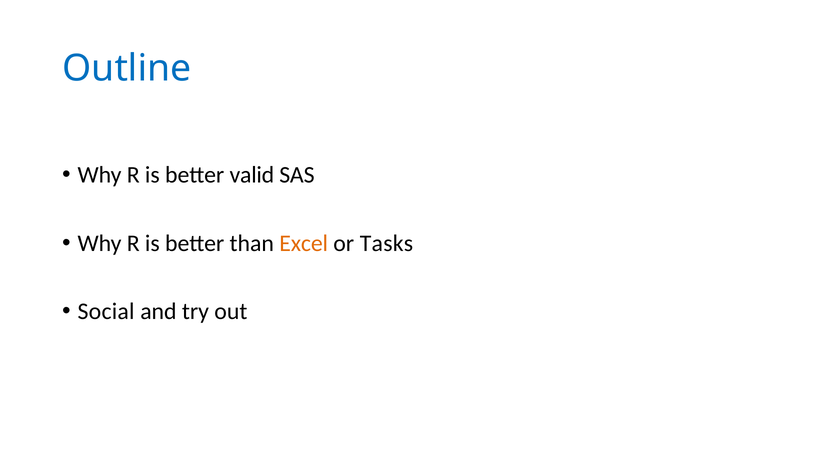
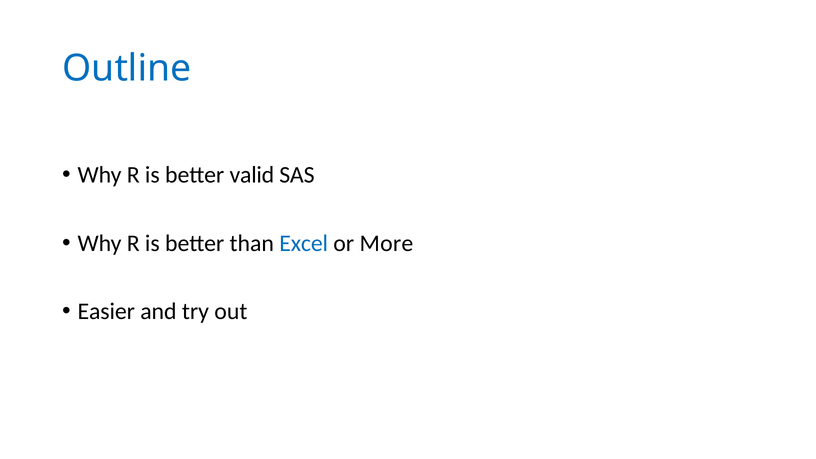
Excel colour: orange -> blue
Tasks: Tasks -> More
Social: Social -> Easier
